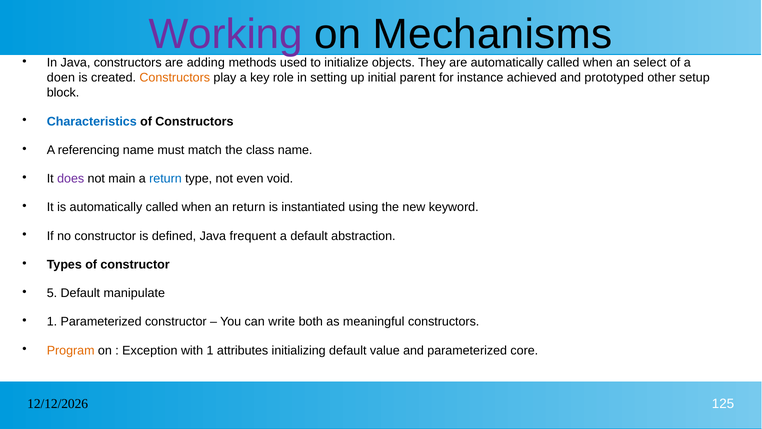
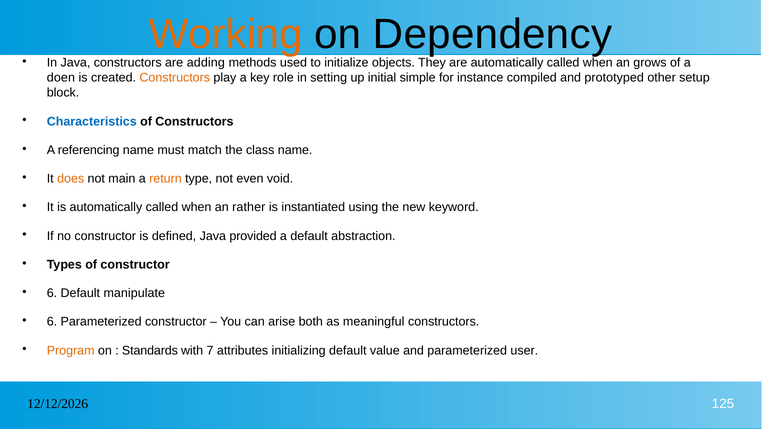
Working colour: purple -> orange
Mechanisms: Mechanisms -> Dependency
select: select -> grows
parent: parent -> simple
achieved: achieved -> compiled
does colour: purple -> orange
return at (165, 179) colour: blue -> orange
an return: return -> rather
frequent: frequent -> provided
5 at (52, 293): 5 -> 6
1 at (52, 322): 1 -> 6
write: write -> arise
Exception: Exception -> Standards
with 1: 1 -> 7
core: core -> user
